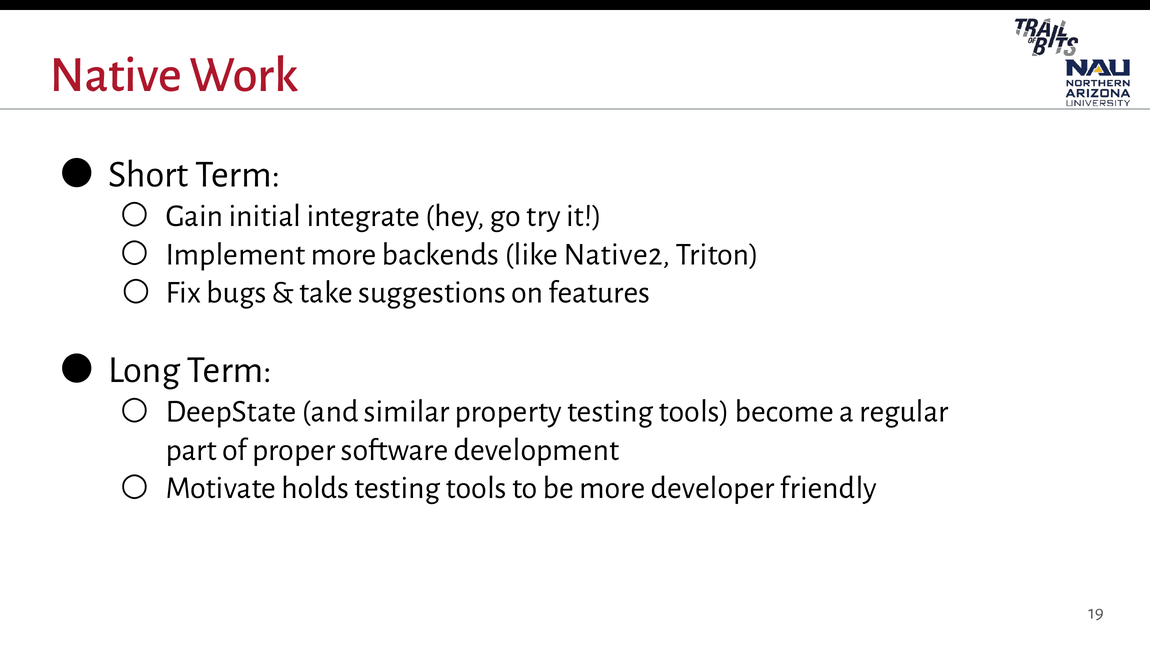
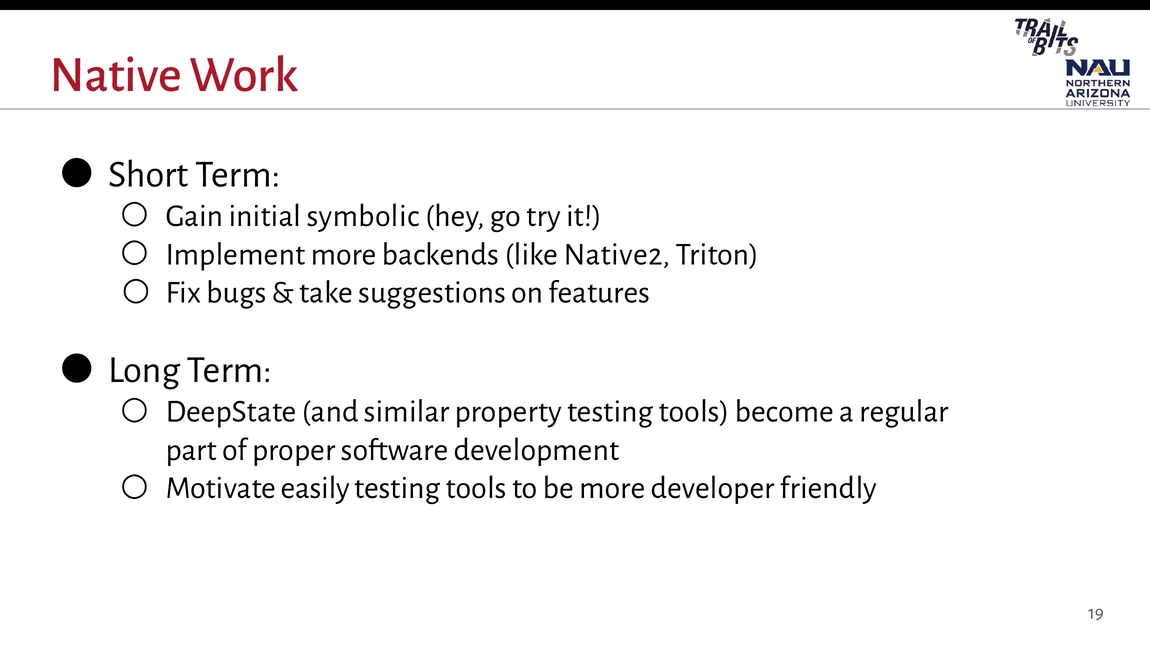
integrate: integrate -> symbolic
holds: holds -> easily
